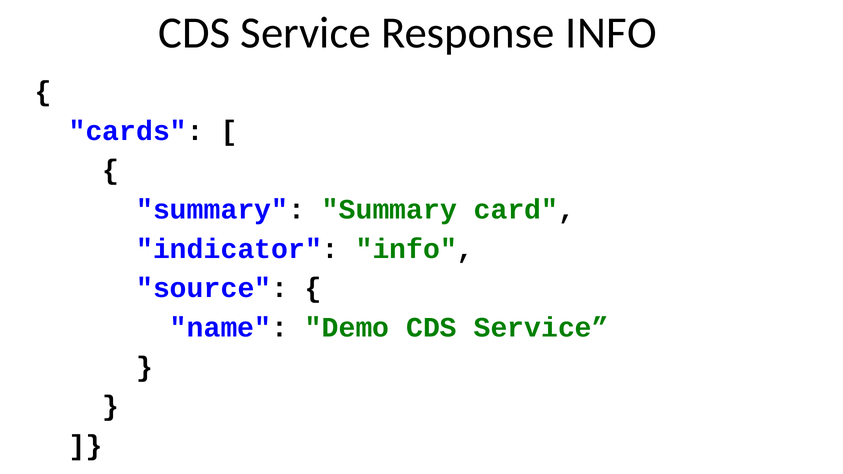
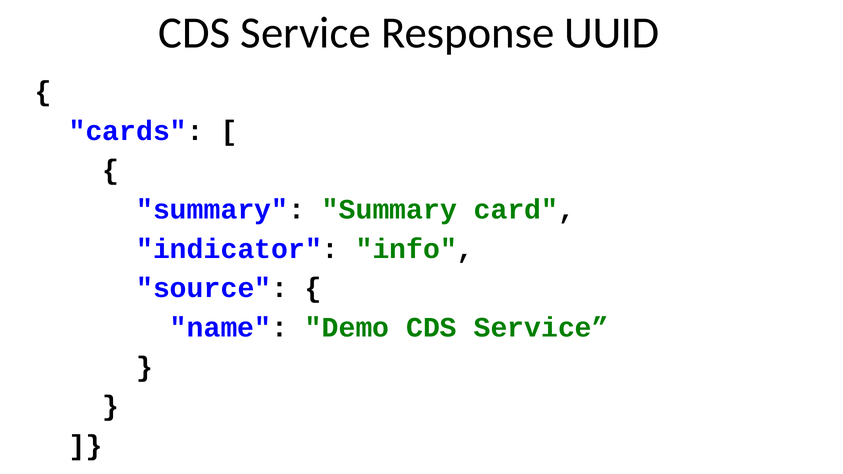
Response INFO: INFO -> UUID
